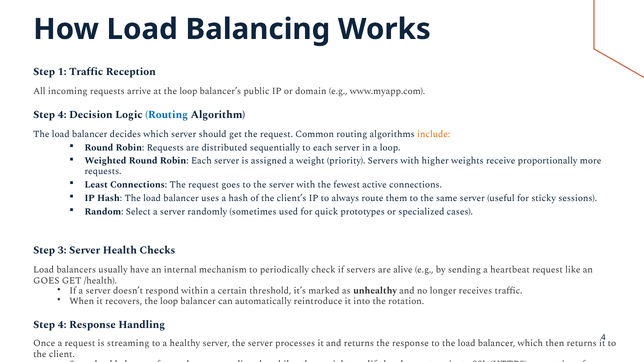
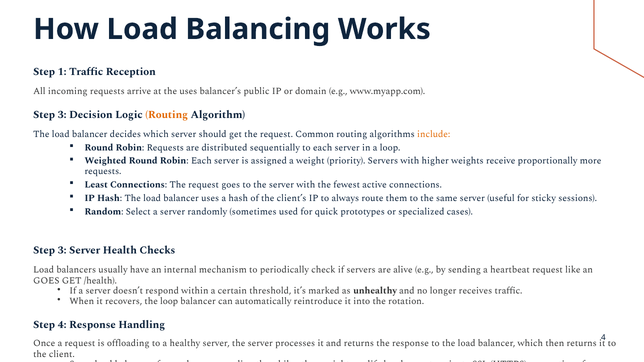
at the loop: loop -> uses
4 at (62, 115): 4 -> 3
Routing at (167, 115) colour: blue -> orange
streaming: streaming -> offloading
